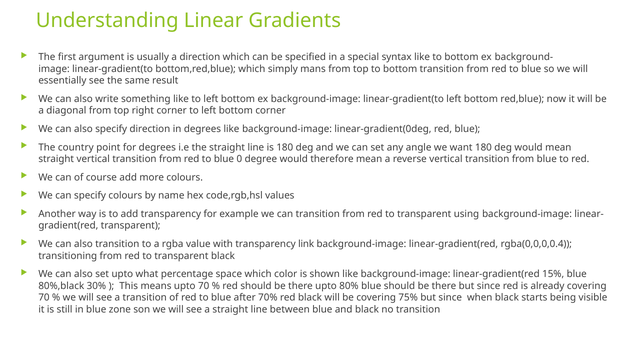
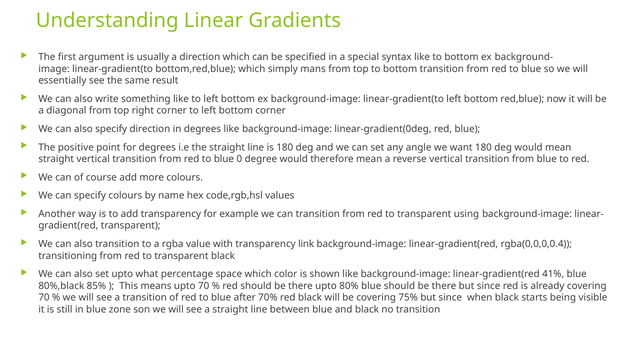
country: country -> positive
15%: 15% -> 41%
30%: 30% -> 85%
